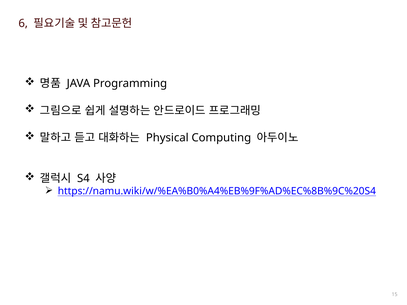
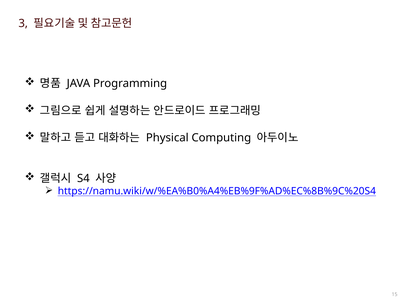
6: 6 -> 3
